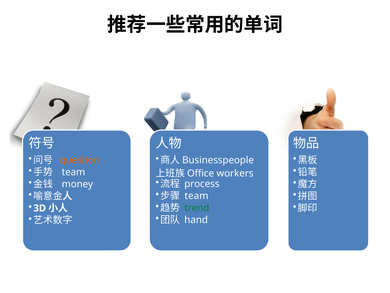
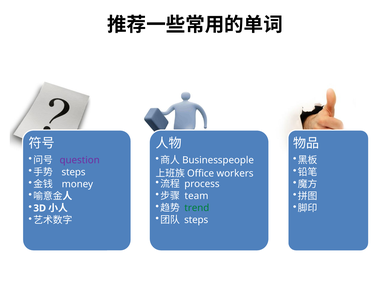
question colour: orange -> purple
team at (73, 172): team -> steps
hand at (196, 220): hand -> steps
